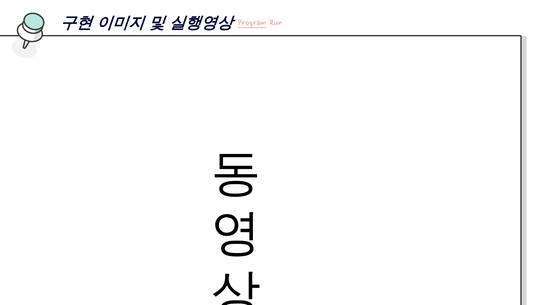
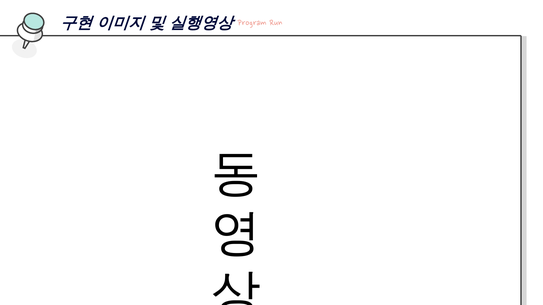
Program underline: present -> none
